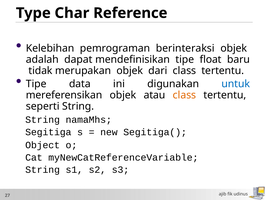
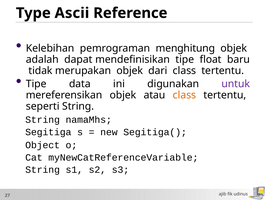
Char: Char -> Ascii
berinteraksi: berinteraksi -> menghitung
untuk colour: blue -> purple
